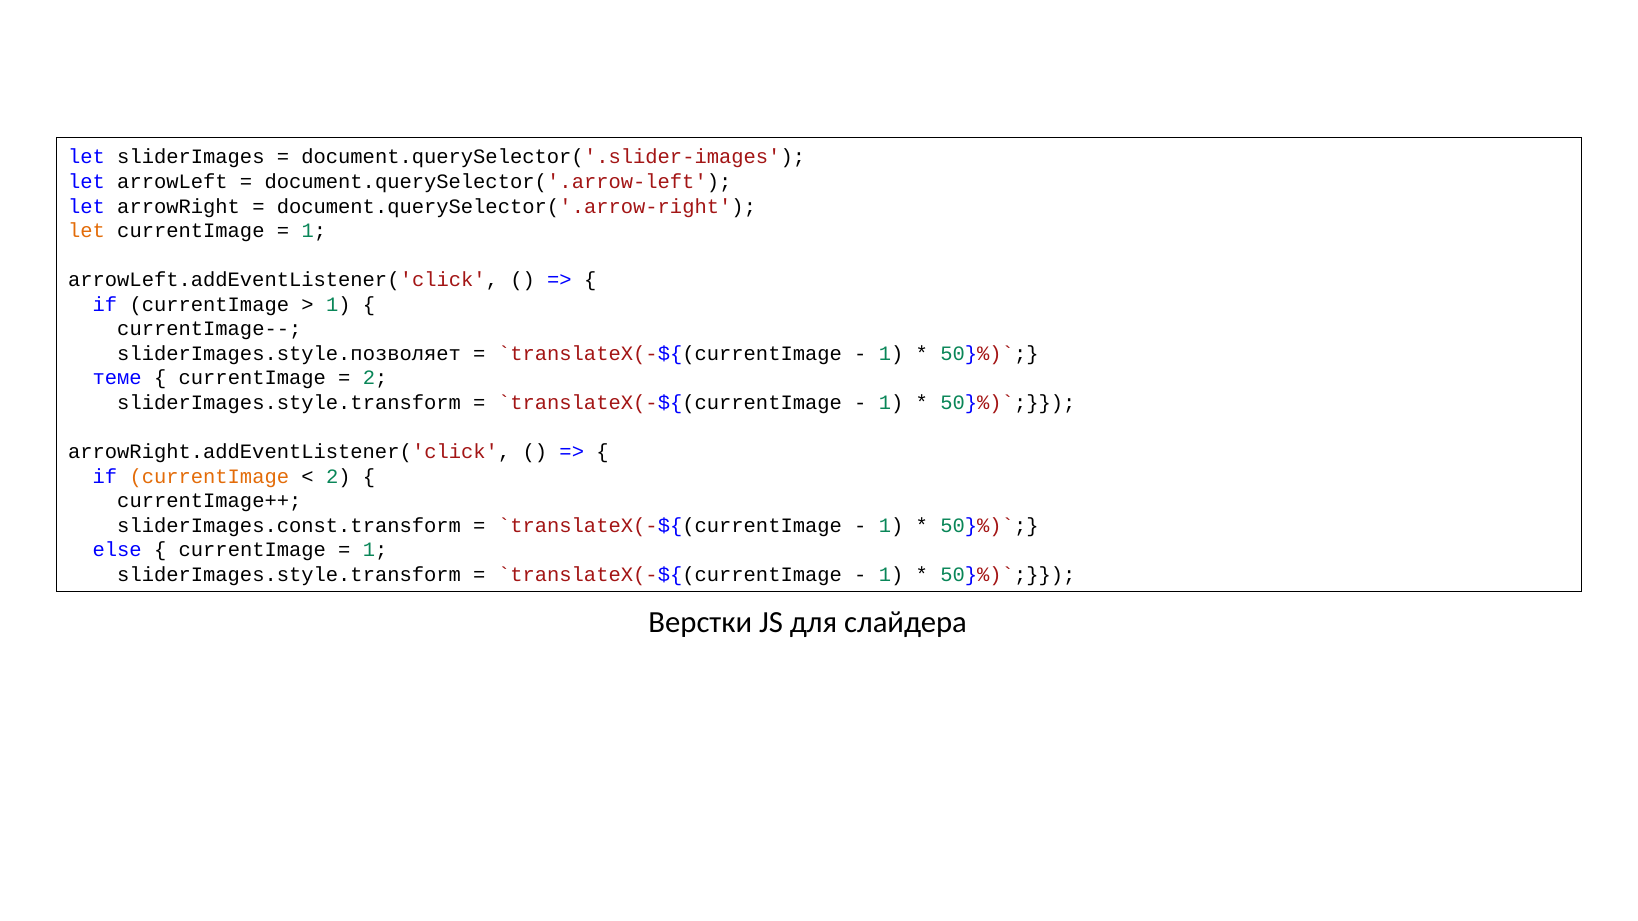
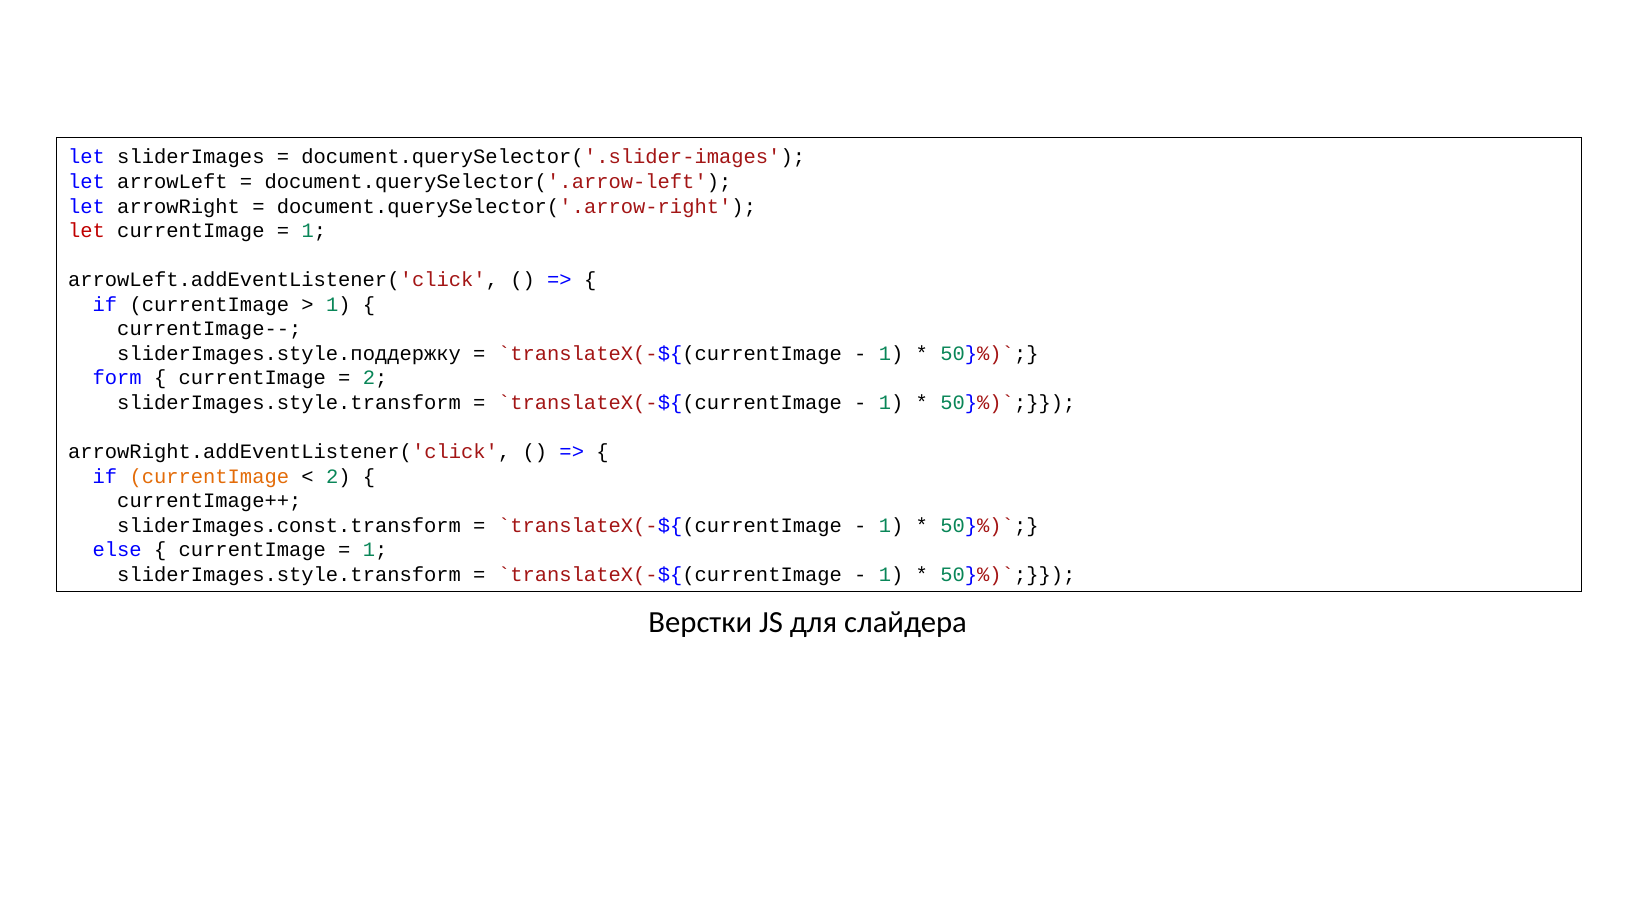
let at (87, 231) colour: orange -> red
sliderImages.style.позволяет: sliderImages.style.позволяет -> sliderImages.style.поддержку
теме: теме -> form
